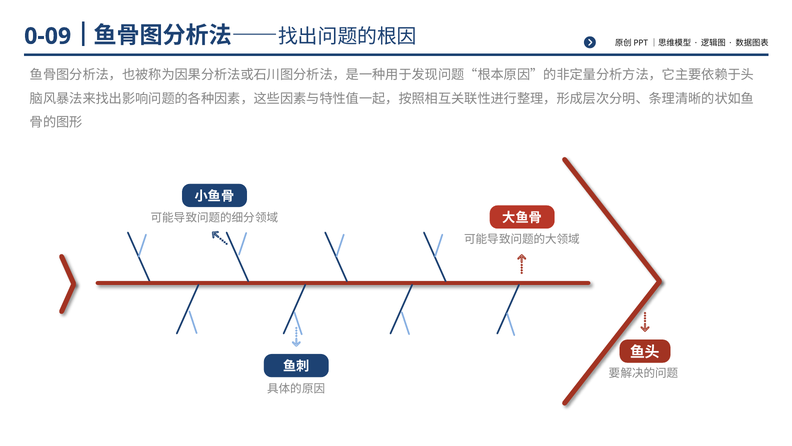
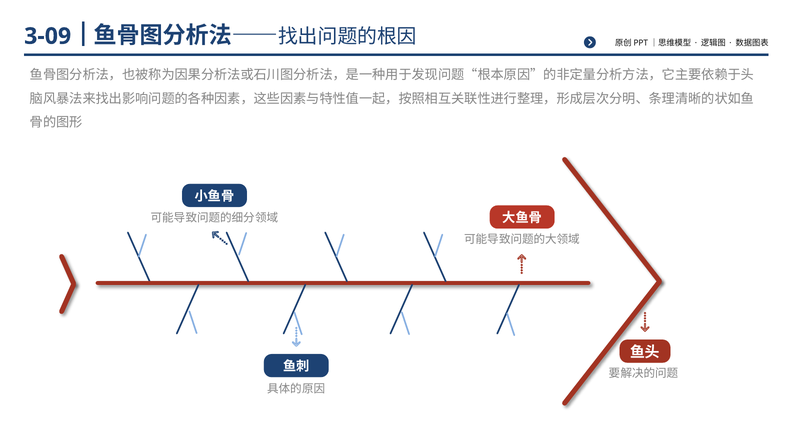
0-09: 0-09 -> 3-09
